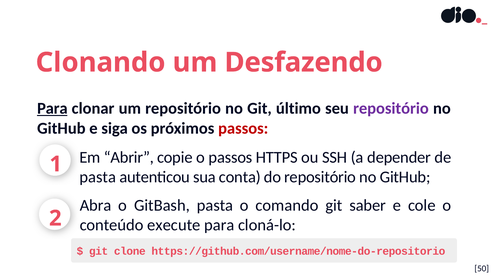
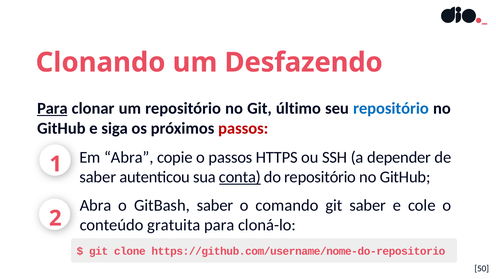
repositório at (391, 109) colour: purple -> blue
Em Abrir: Abrir -> Abra
pasta at (98, 177): pasta -> saber
conta underline: none -> present
GitBash pasta: pasta -> saber
execute: execute -> gratuita
